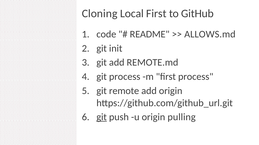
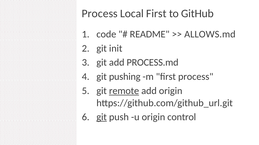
Cloning at (100, 14): Cloning -> Process
REMOTE.md: REMOTE.md -> PROCESS.md
git process: process -> pushing
remote underline: none -> present
pulling: pulling -> control
